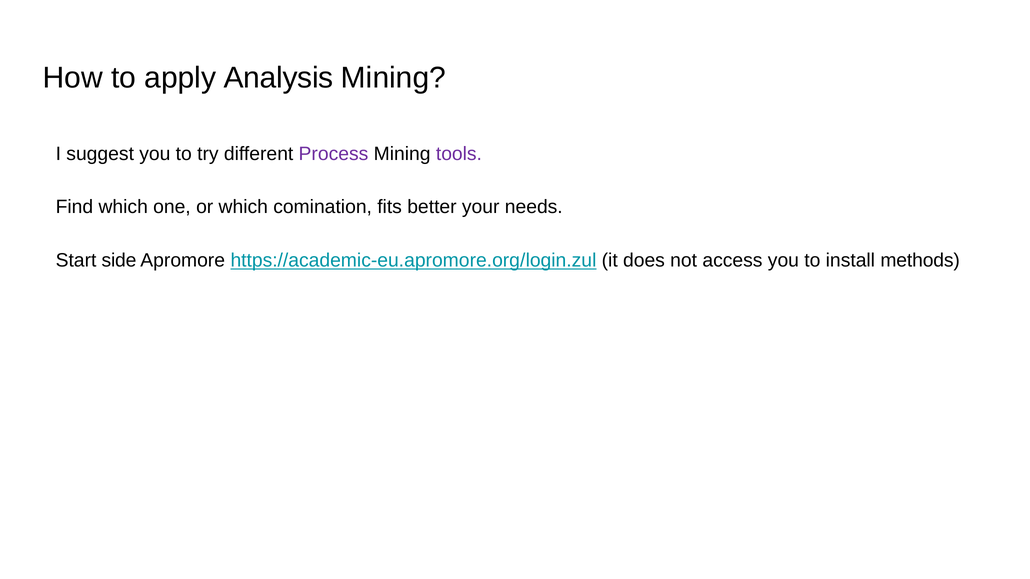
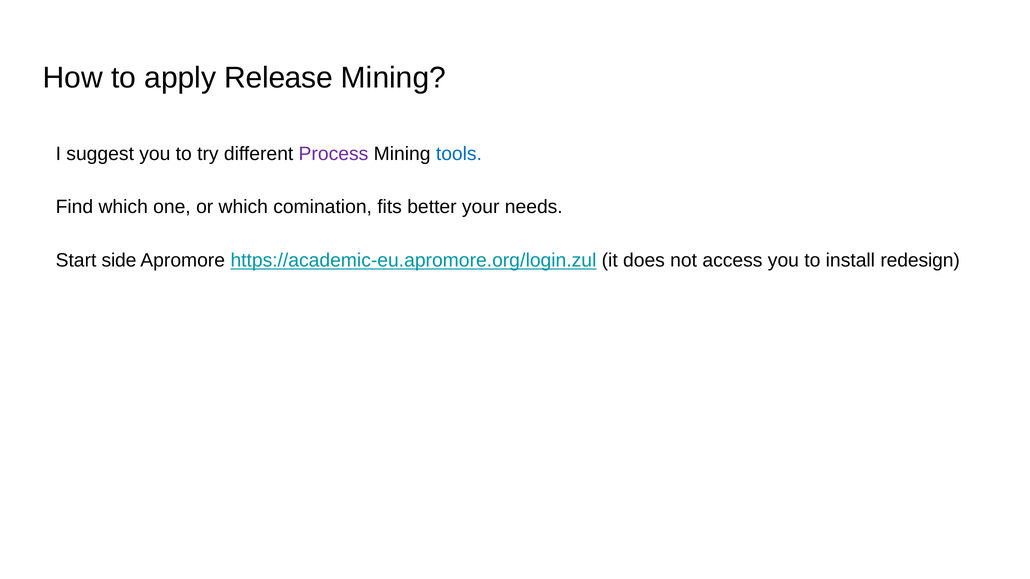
Analysis: Analysis -> Release
tools colour: purple -> blue
methods: methods -> redesign
